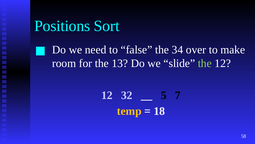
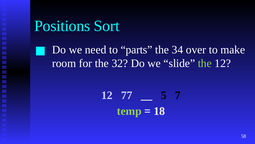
false: false -> parts
13: 13 -> 32
32: 32 -> 77
temp colour: yellow -> light green
